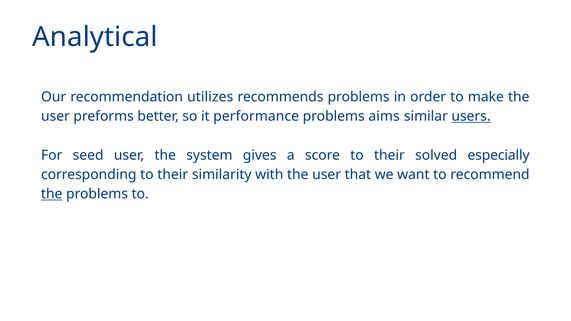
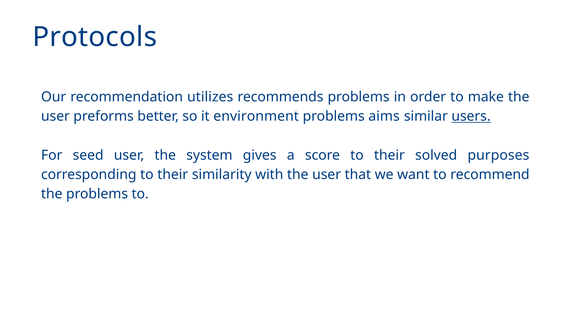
Analytical: Analytical -> Protocols
performance: performance -> environment
especially: especially -> purposes
the at (52, 194) underline: present -> none
